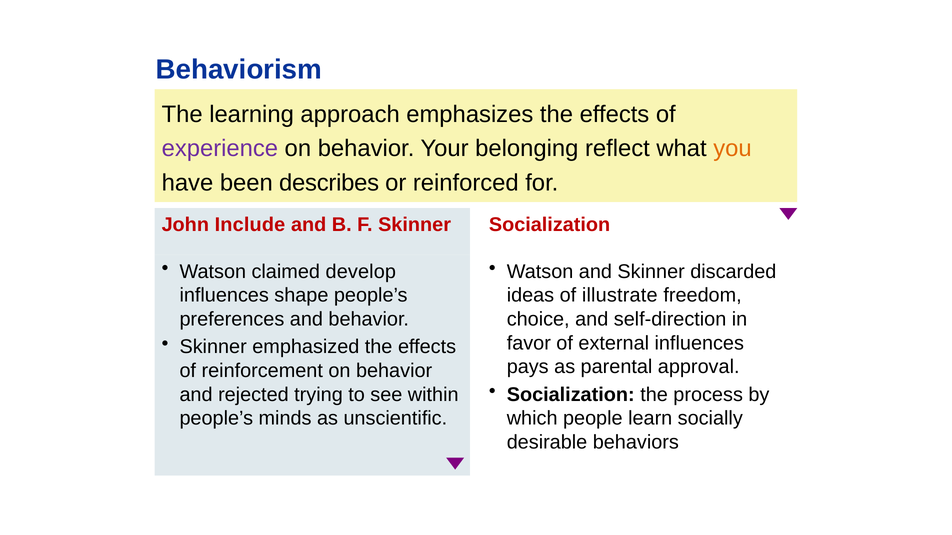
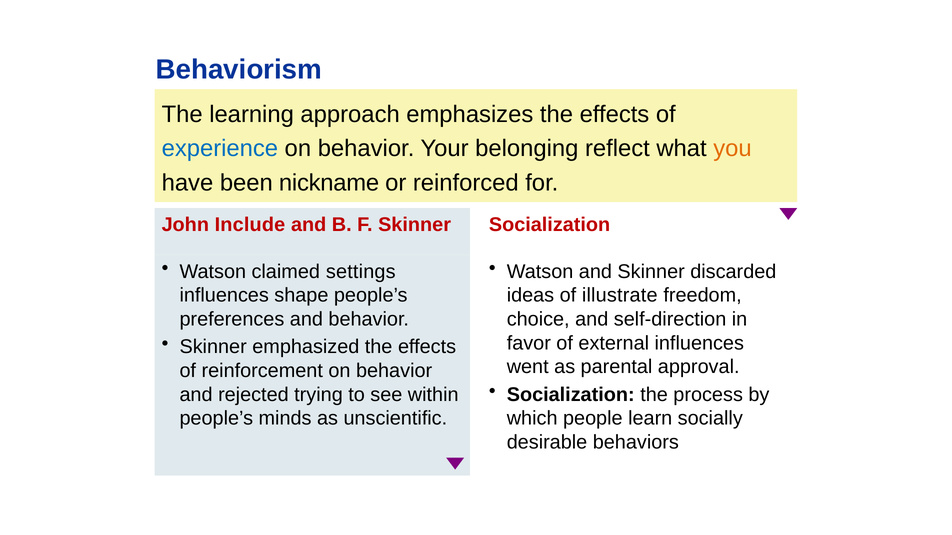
experience colour: purple -> blue
describes: describes -> nickname
develop: develop -> settings
pays: pays -> went
